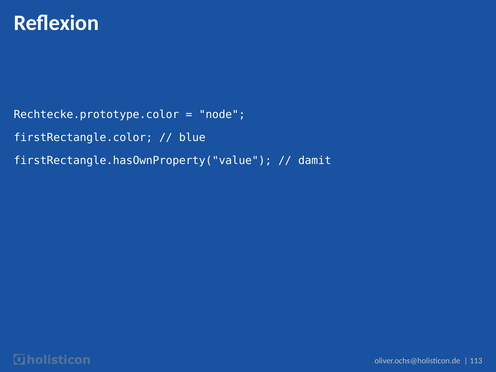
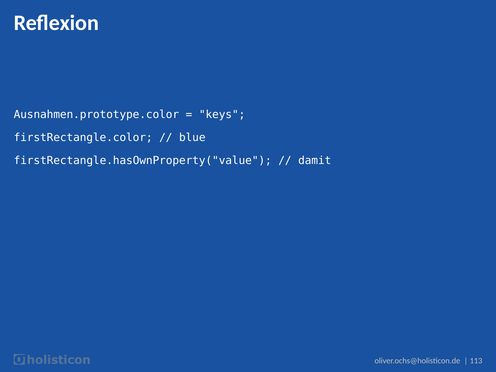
Rechtecke.prototype.color: Rechtecke.prototype.color -> Ausnahmen.prototype.color
node: node -> keys
